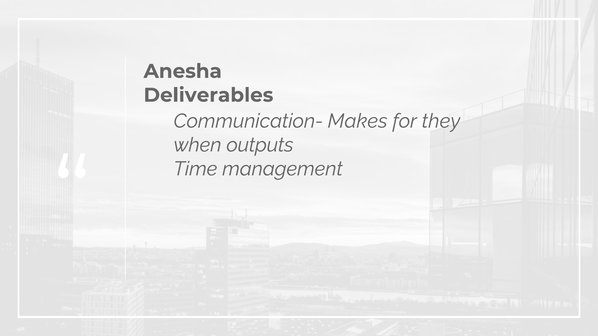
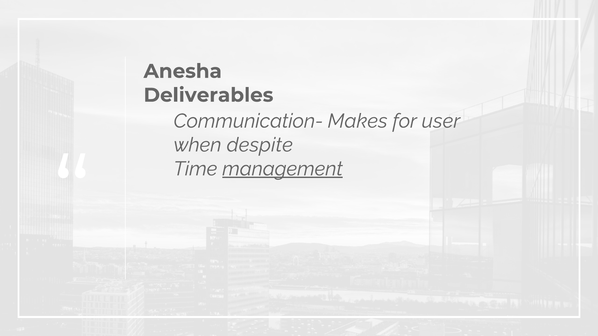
they: they -> user
outputs: outputs -> despite
management underline: none -> present
